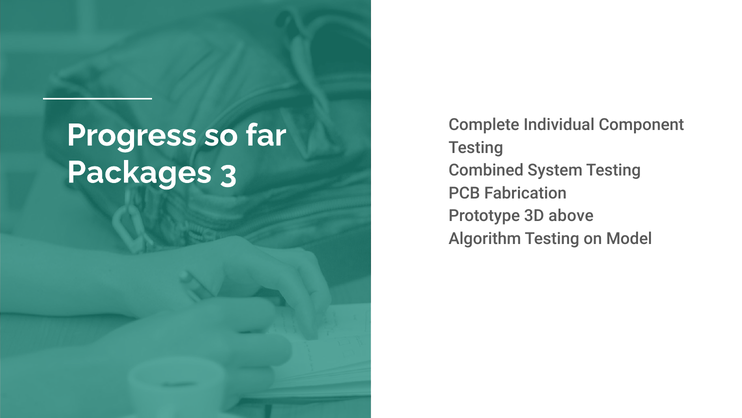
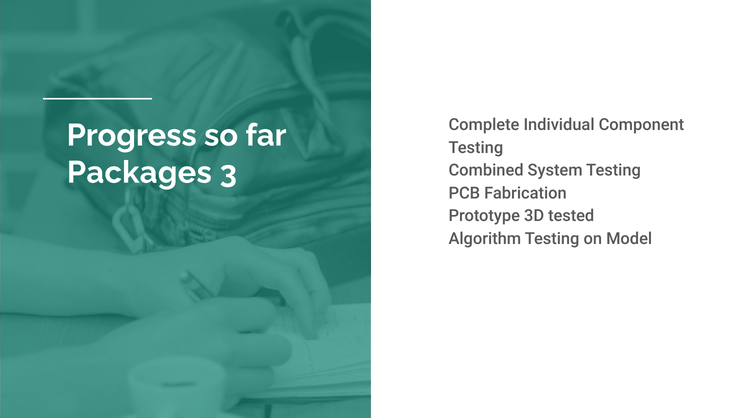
above: above -> tested
